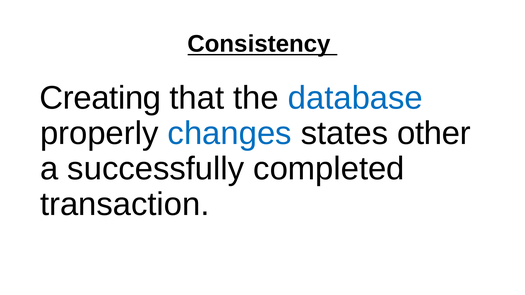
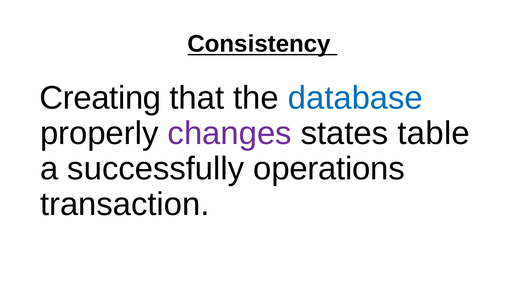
changes colour: blue -> purple
other: other -> table
completed: completed -> operations
